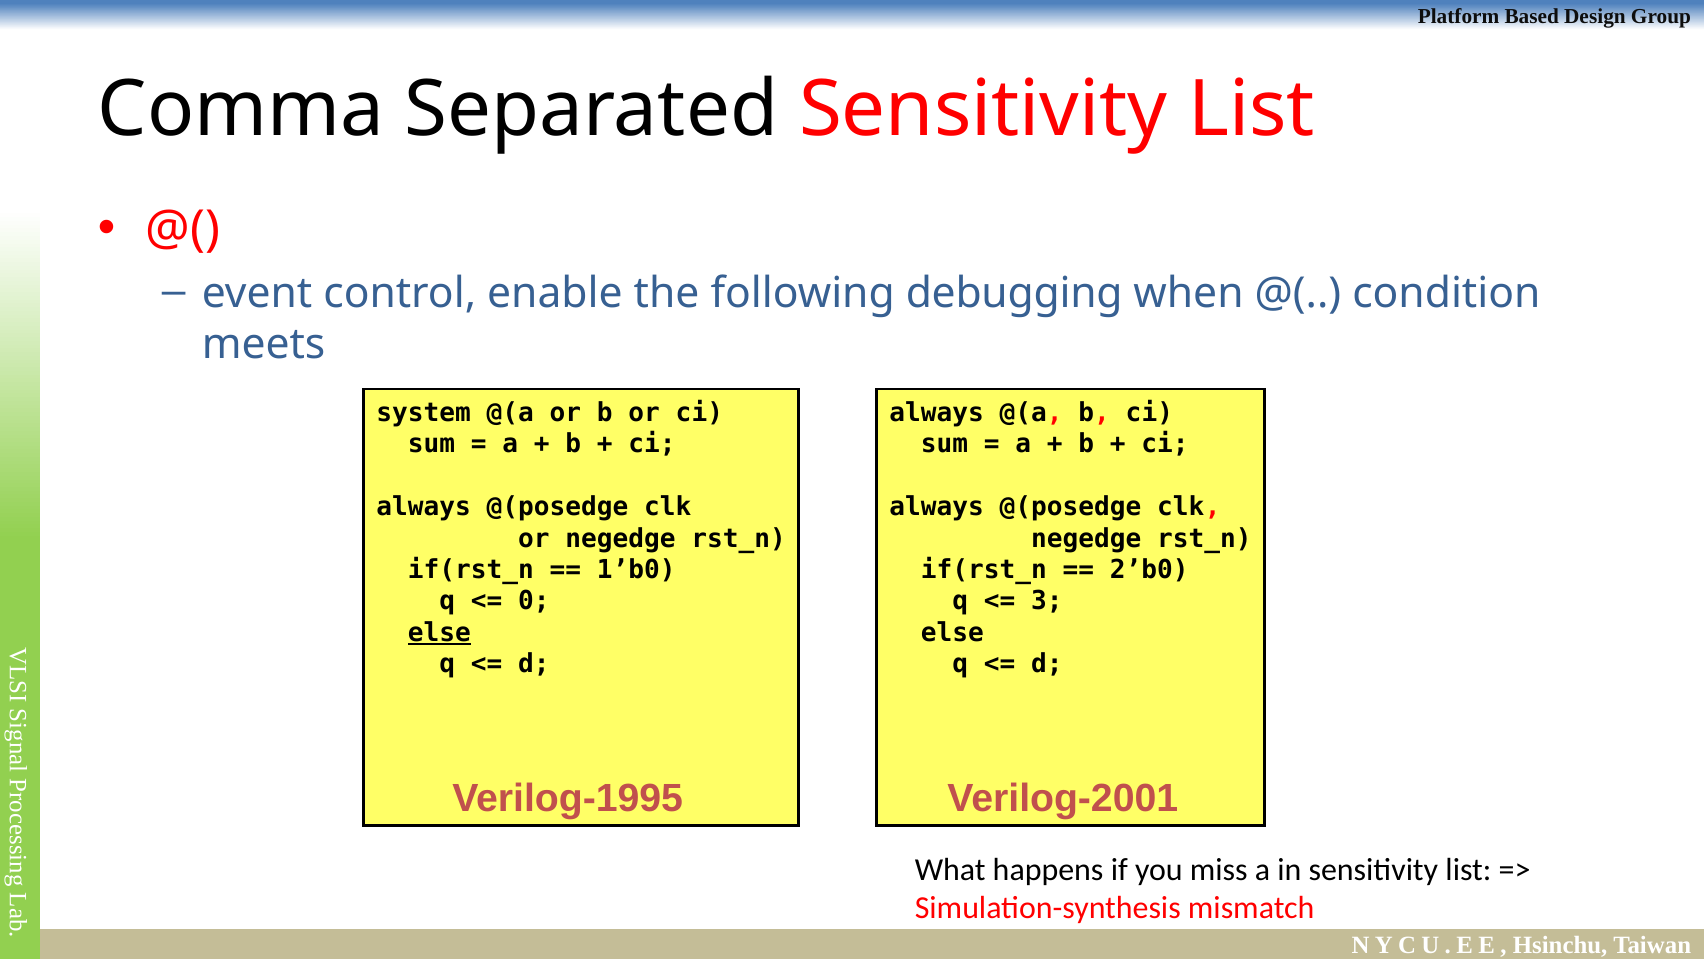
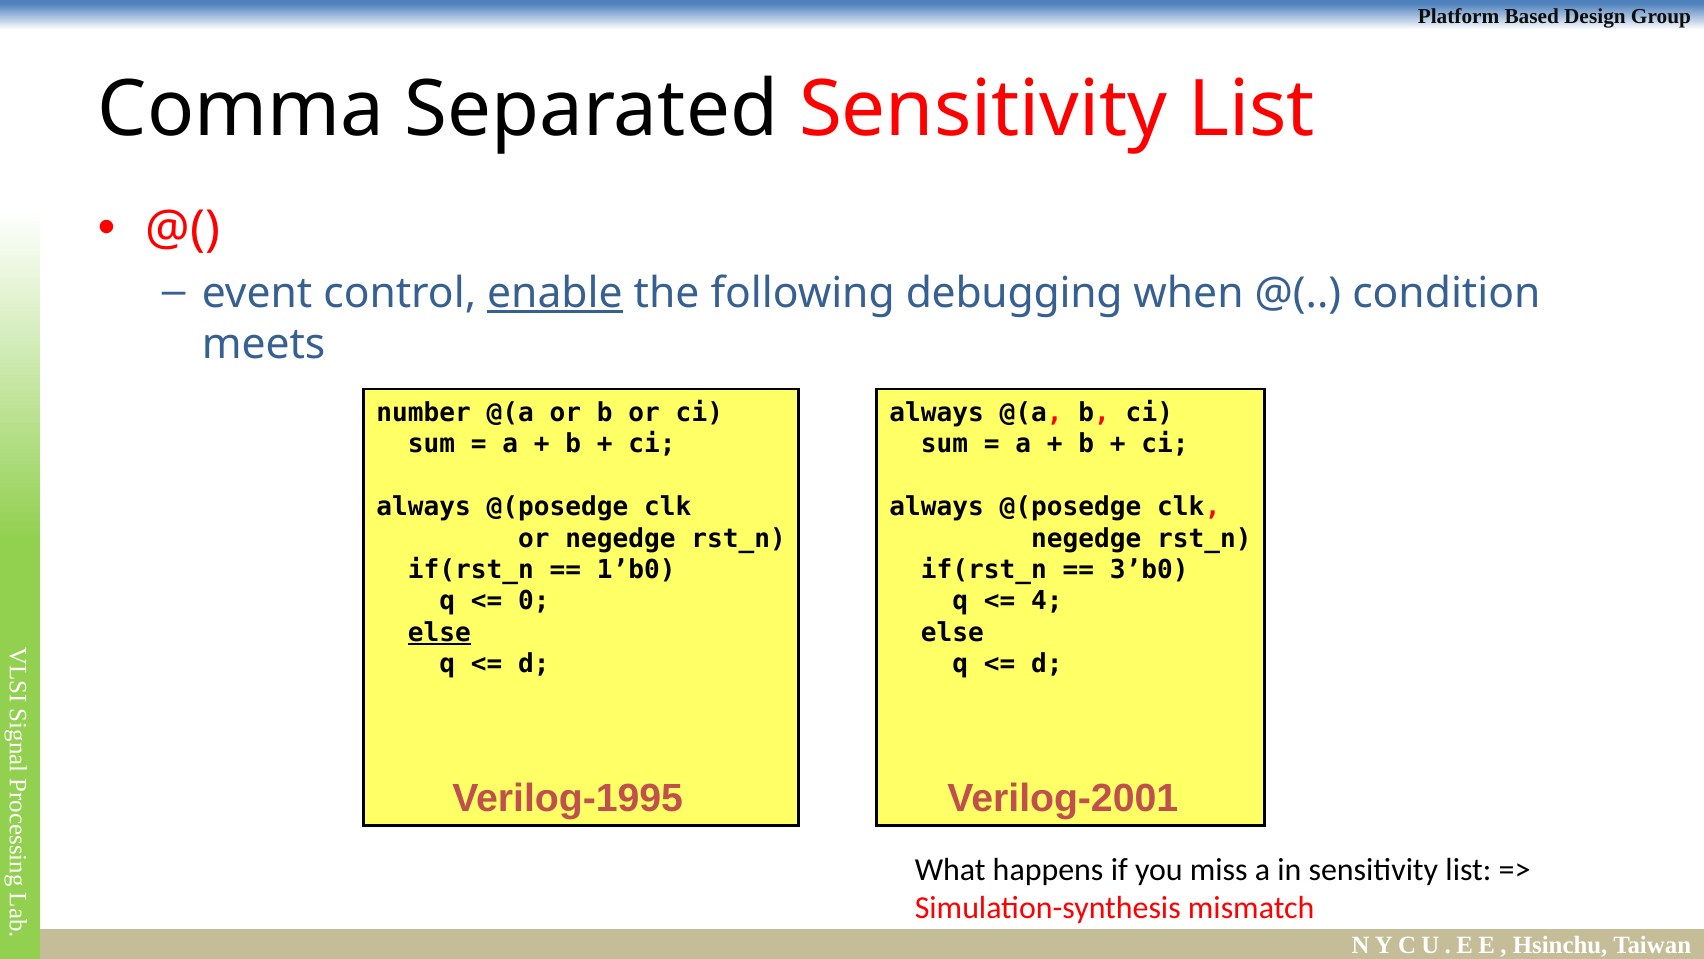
enable underline: none -> present
system: system -> number
2’b0: 2’b0 -> 3’b0
3: 3 -> 4
